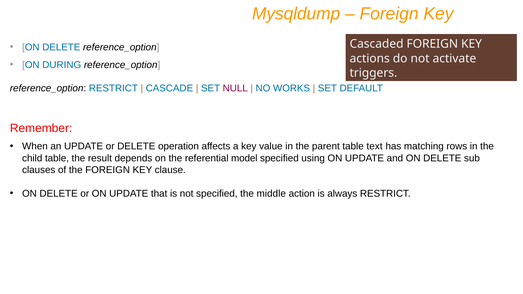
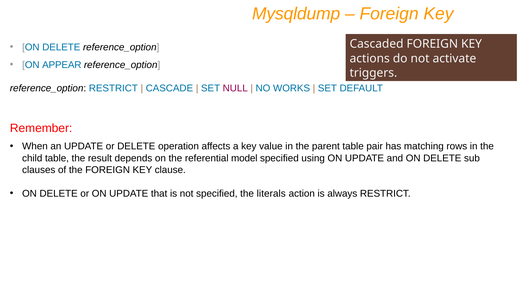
DURING: DURING -> APPEAR
text: text -> pair
middle: middle -> literals
